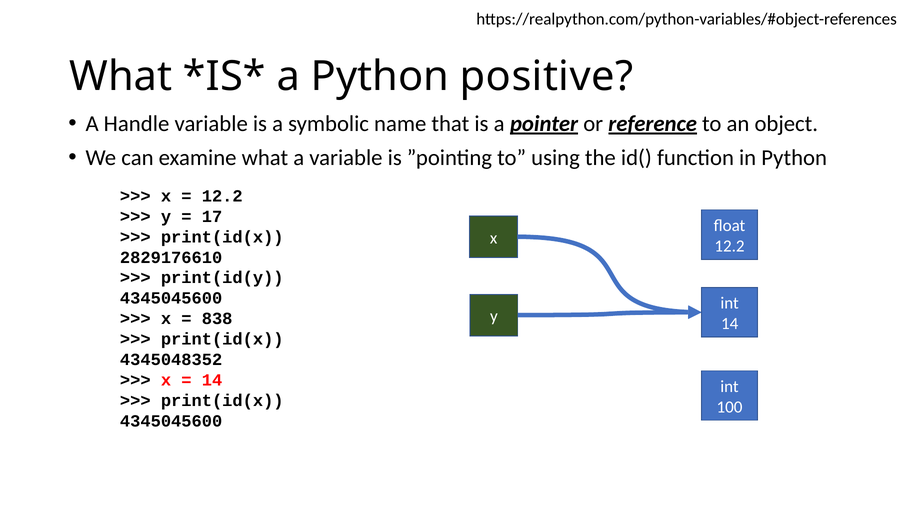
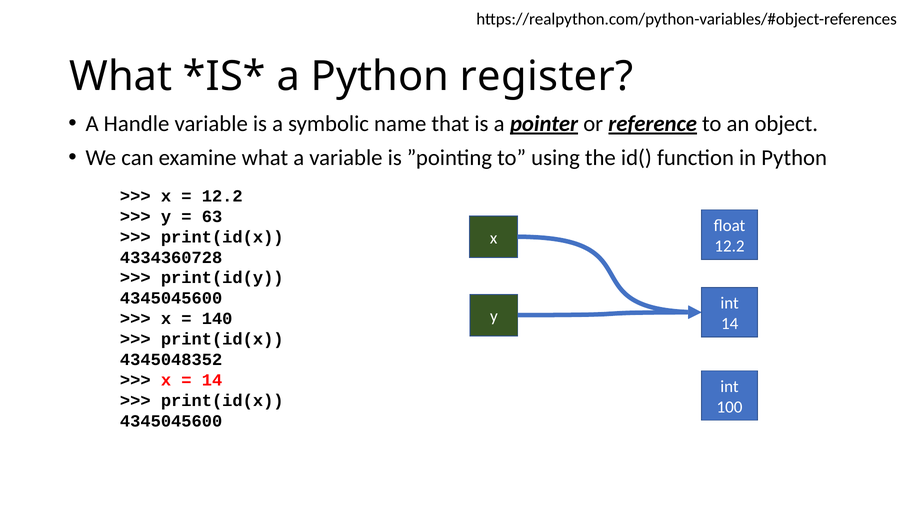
positive: positive -> register
17: 17 -> 63
2829176610: 2829176610 -> 4334360728
838: 838 -> 140
